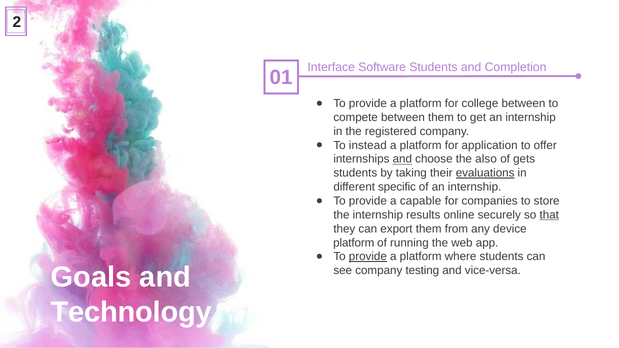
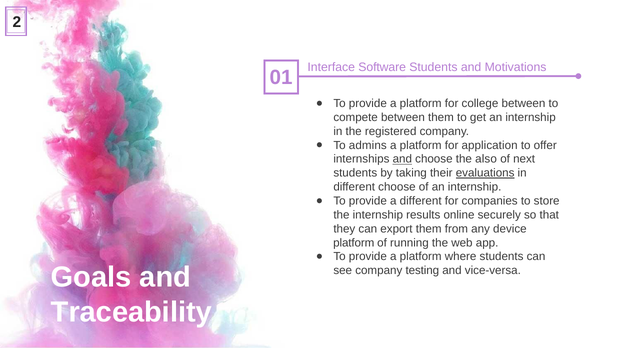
Completion: Completion -> Motivations
instead: instead -> admins
gets: gets -> next
different specific: specific -> choose
a capable: capable -> different
that underline: present -> none
provide at (368, 257) underline: present -> none
Technology: Technology -> Traceability
